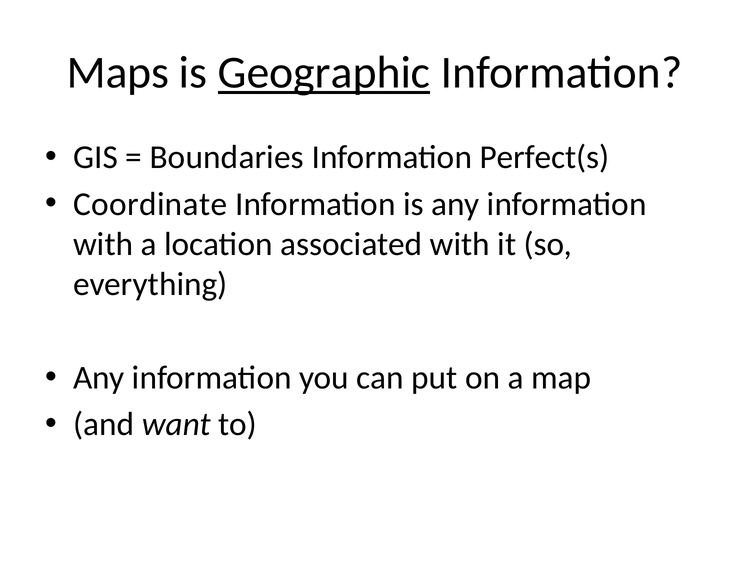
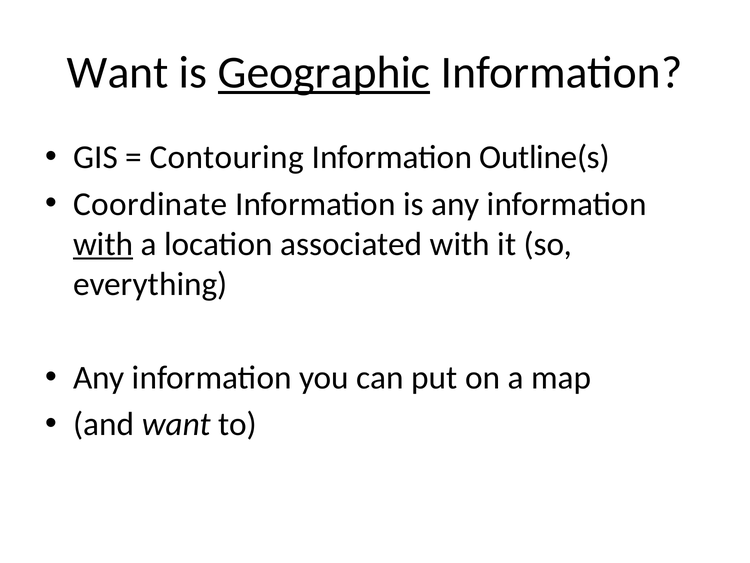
Maps at (118, 73): Maps -> Want
Boundaries: Boundaries -> Contouring
Perfect(s: Perfect(s -> Outline(s
with at (103, 244) underline: none -> present
